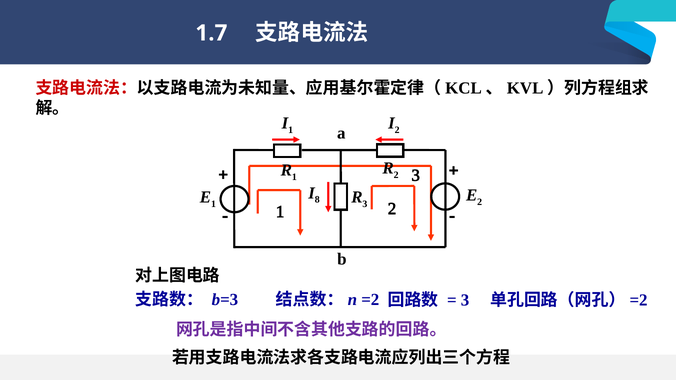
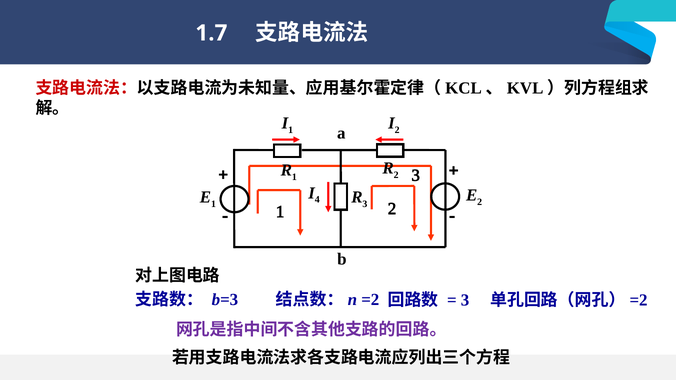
8: 8 -> 4
